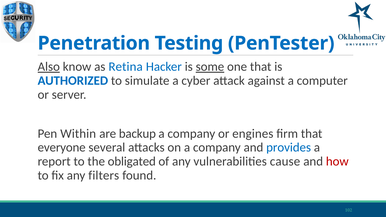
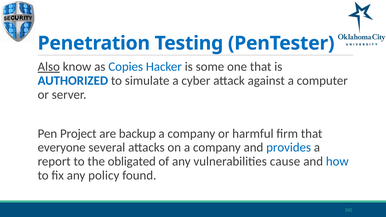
Retina: Retina -> Copies
some underline: present -> none
Within: Within -> Project
engines: engines -> harmful
how colour: red -> blue
filters: filters -> policy
